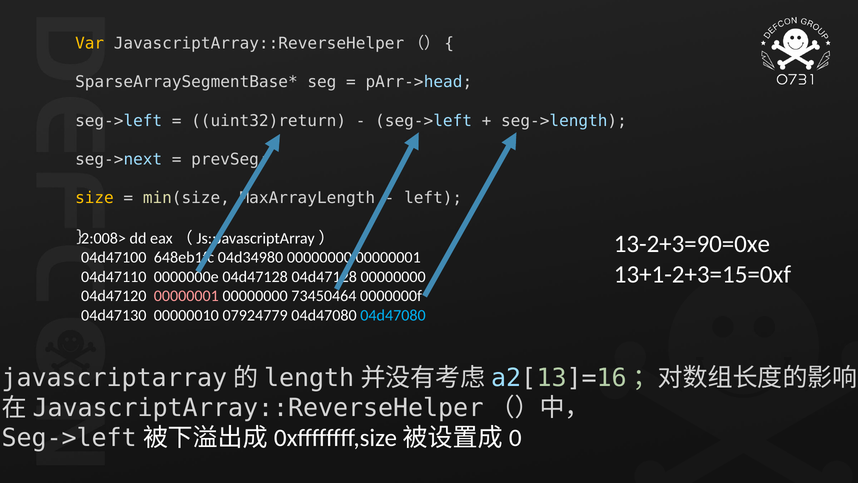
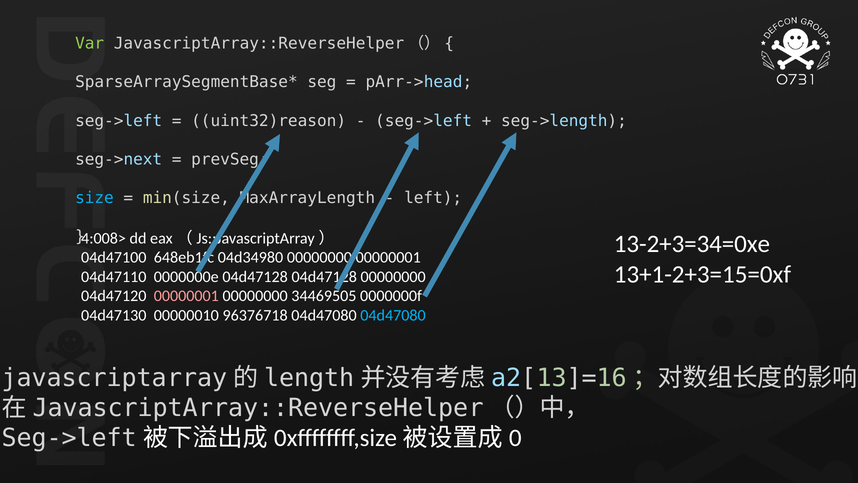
Var colour: yellow -> light green
uint32)return: uint32)return -> uint32)reason
size colour: yellow -> light blue
2:008>: 2:008> -> 4:008>
13-2+3=90=0xe: 13-2+3=90=0xe -> 13-2+3=34=0xe
73450464: 73450464 -> 34469505
07924779: 07924779 -> 96376718
